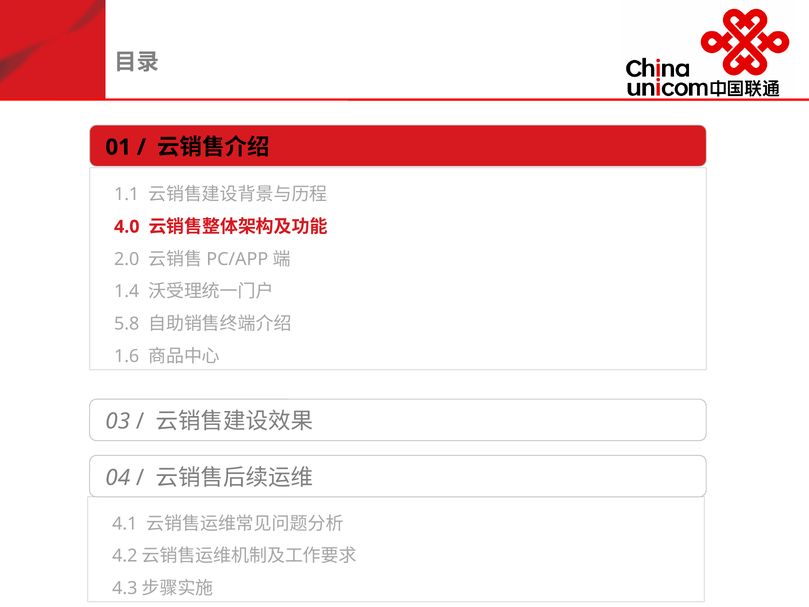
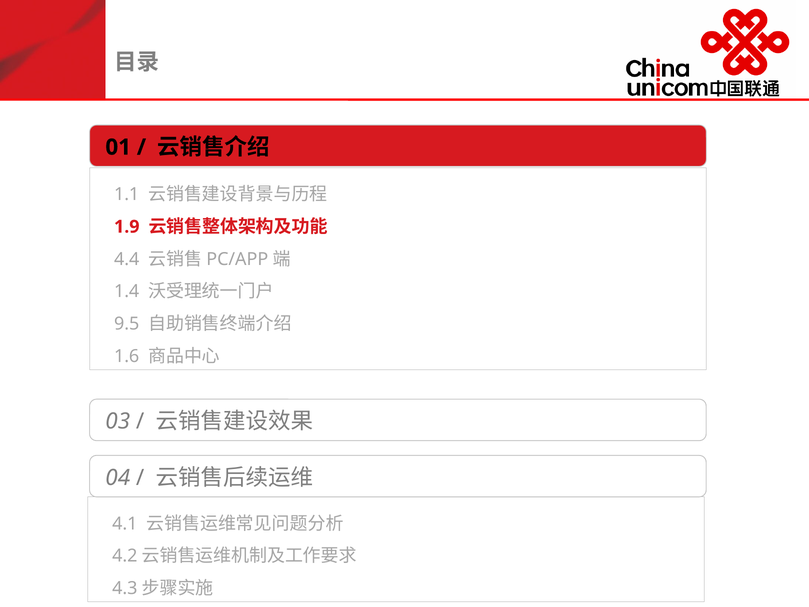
4.0: 4.0 -> 1.9
2.0: 2.0 -> 4.4
5.8: 5.8 -> 9.5
